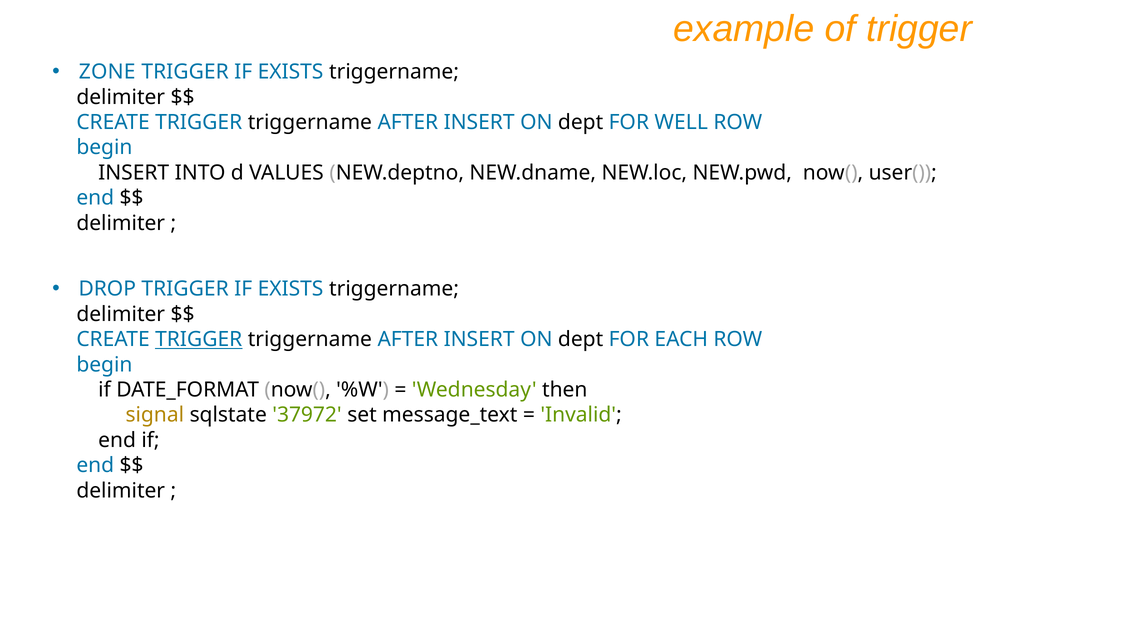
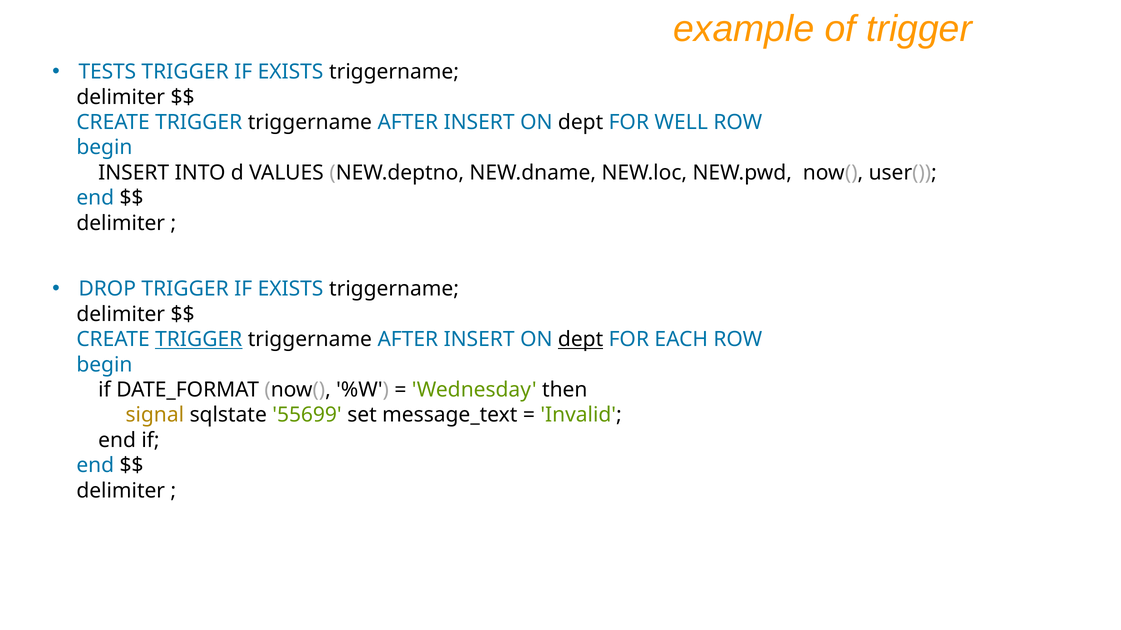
ZONE: ZONE -> TESTS
dept at (581, 340) underline: none -> present
37972: 37972 -> 55699
